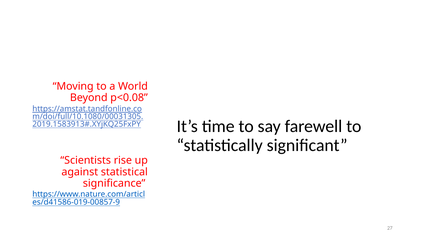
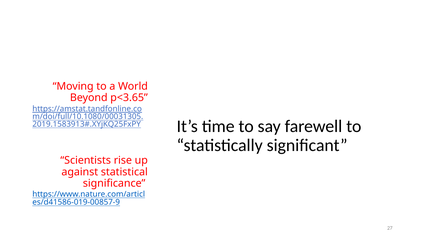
p<0.08: p<0.08 -> p<3.65
